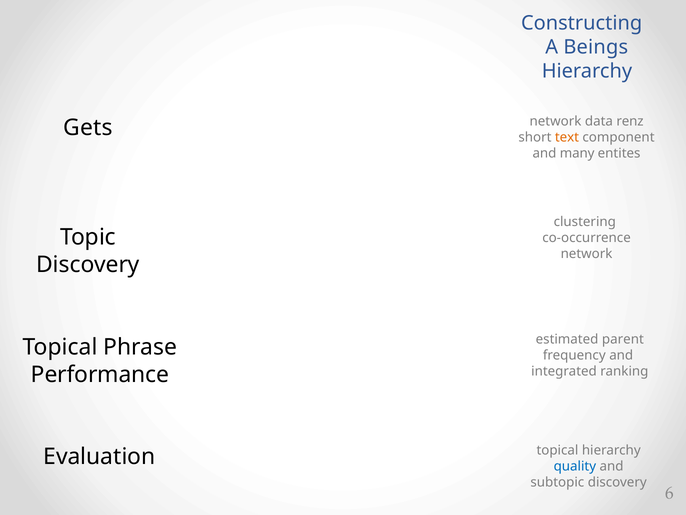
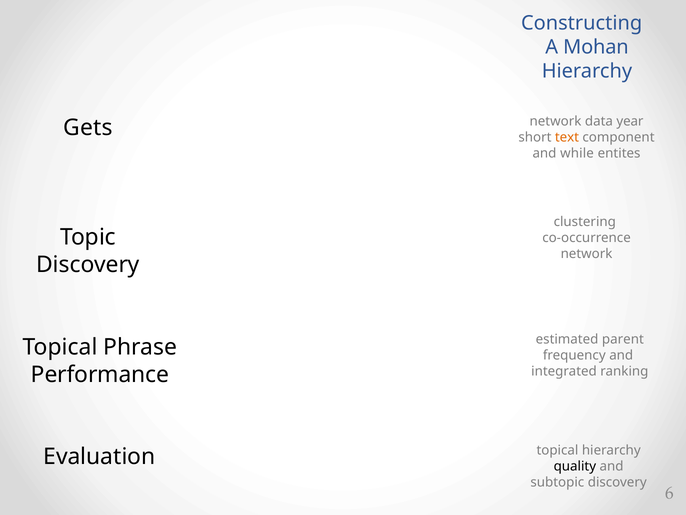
Beings: Beings -> Mohan
renz: renz -> year
many: many -> while
quality colour: blue -> black
